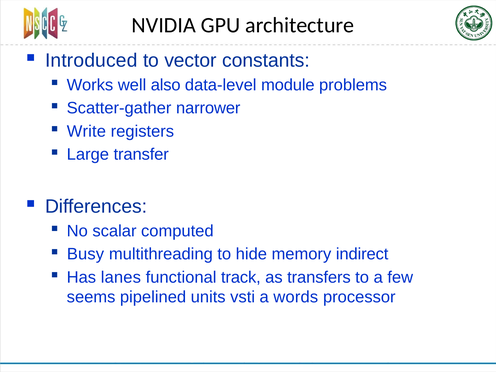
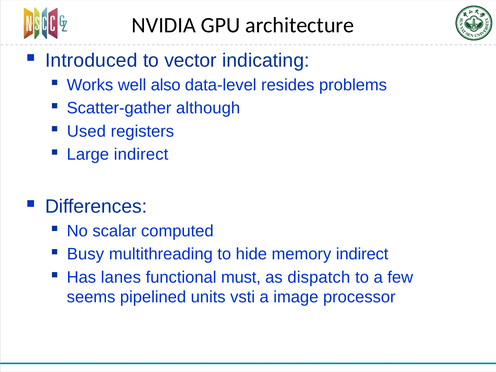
constants: constants -> indicating
module: module -> resides
narrower: narrower -> although
Write: Write -> Used
Large transfer: transfer -> indirect
track: track -> must
transfers: transfers -> dispatch
words: words -> image
